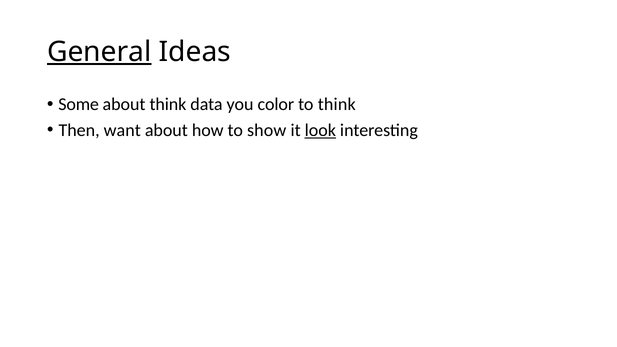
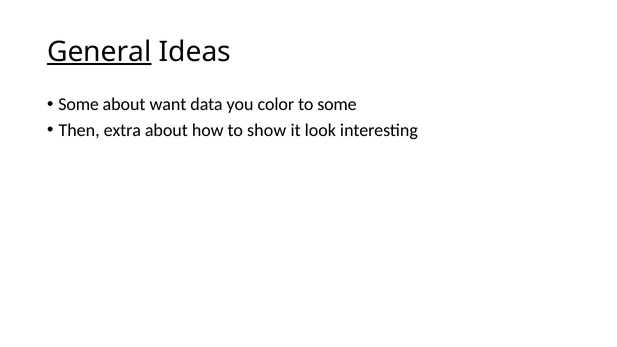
about think: think -> want
to think: think -> some
want: want -> extra
look underline: present -> none
